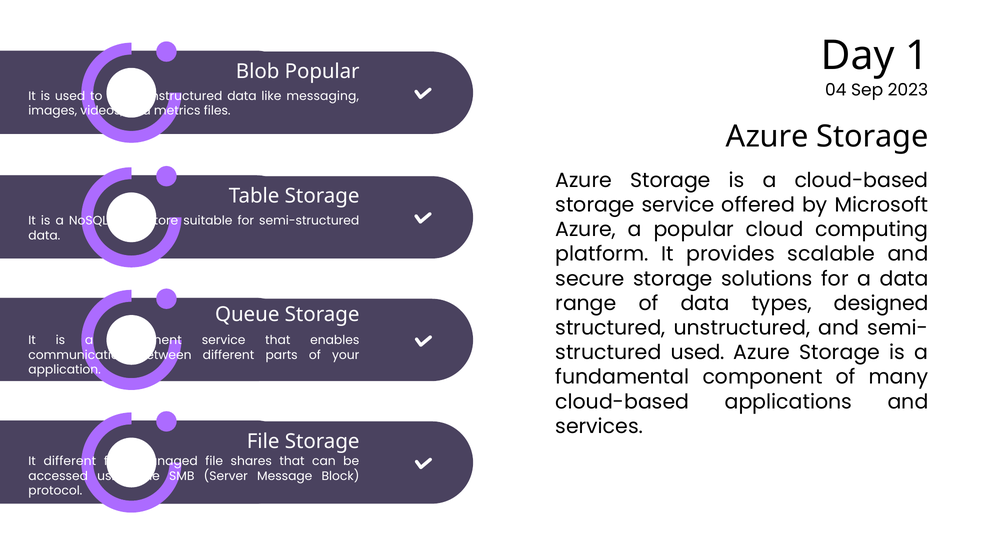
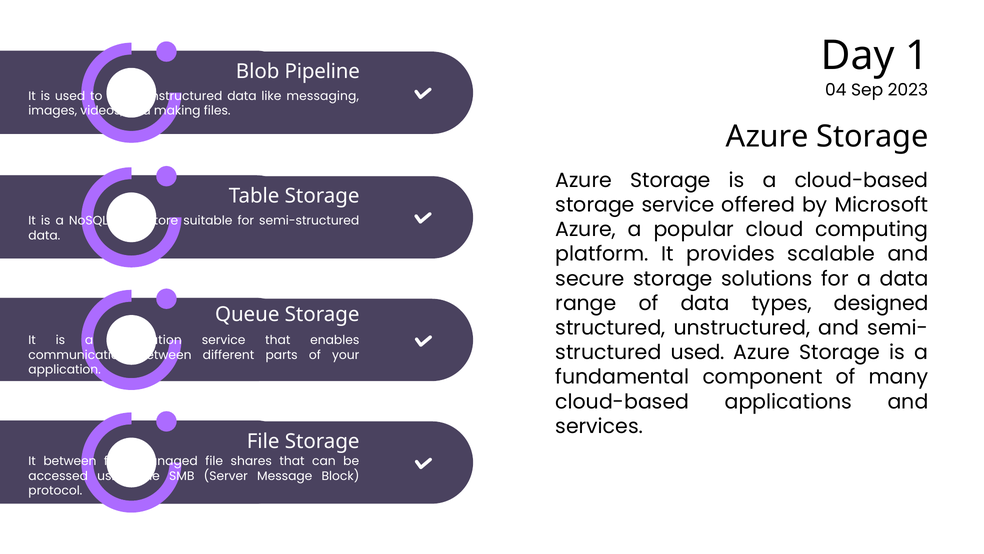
Blob Popular: Popular -> Pipeline
metrics: metrics -> making
movement: movement -> integration
It different: different -> between
